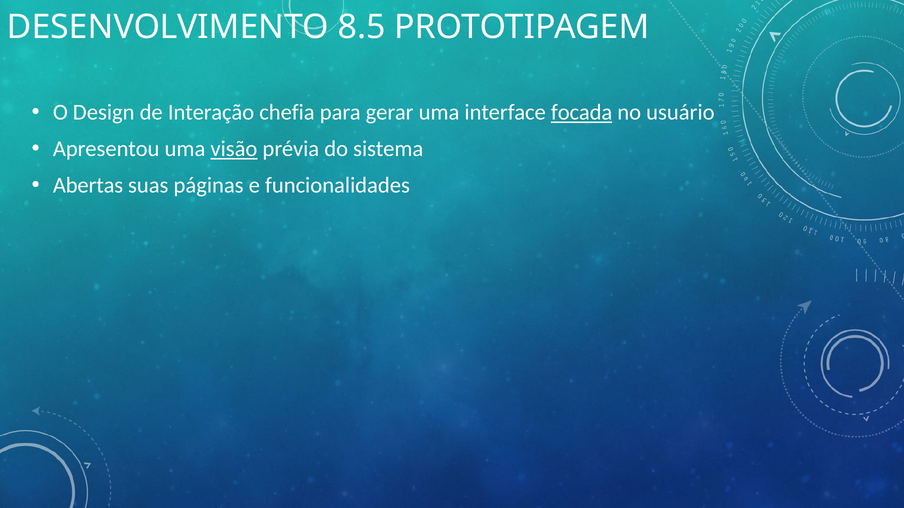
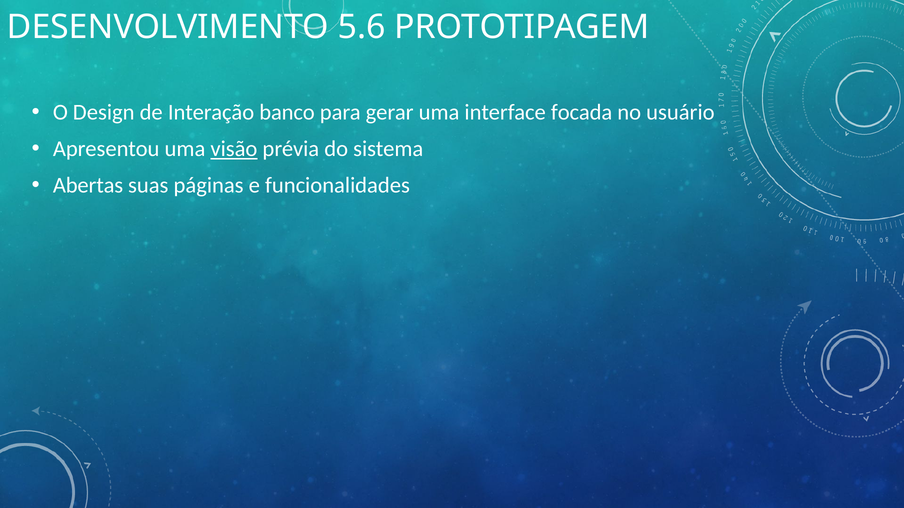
8.5: 8.5 -> 5.6
chefia: chefia -> banco
focada underline: present -> none
